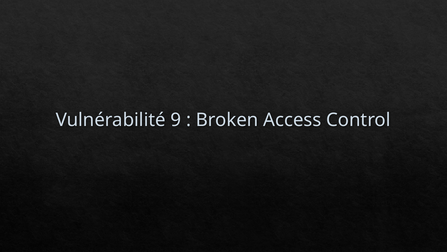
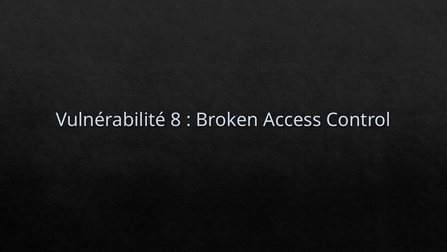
9: 9 -> 8
